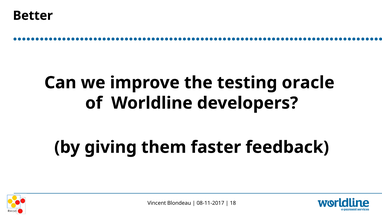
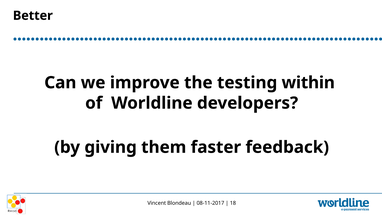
oracle: oracle -> within
